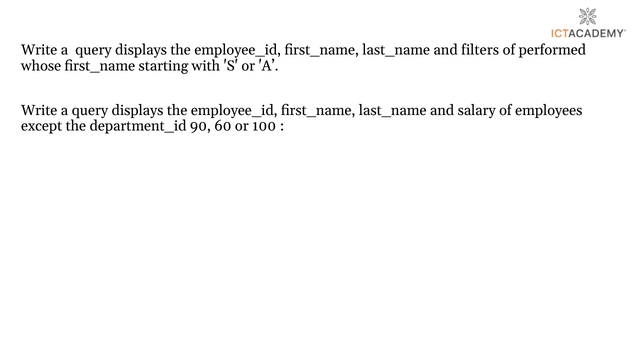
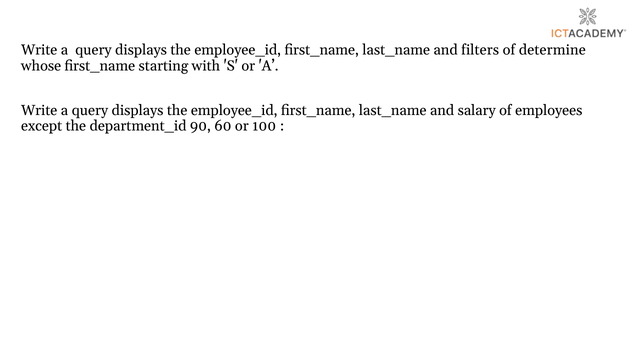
performed: performed -> determine
